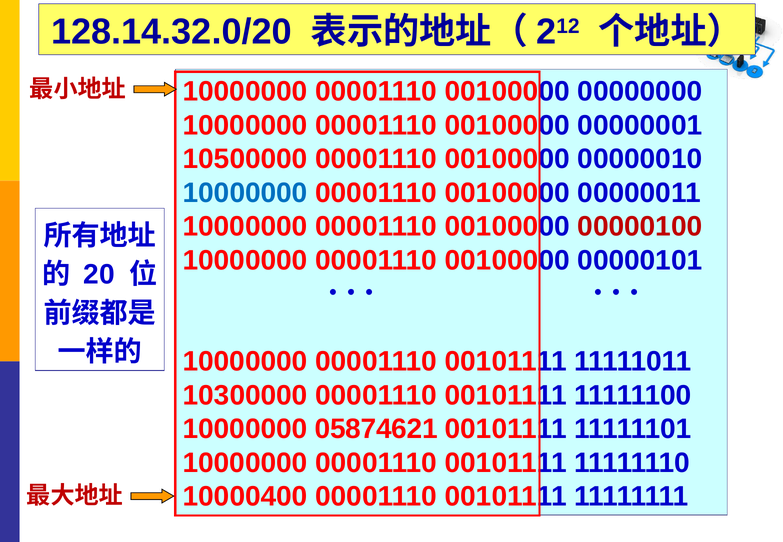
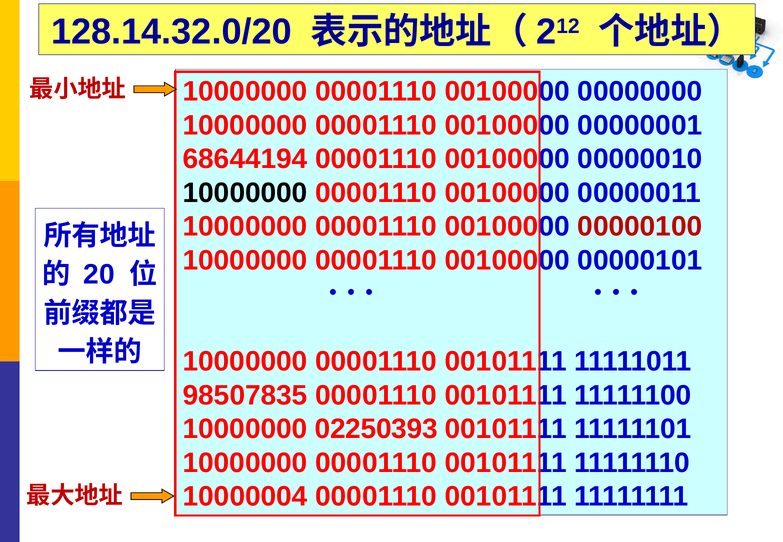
10500000: 10500000 -> 68644194
10000000 at (245, 193) colour: blue -> black
10300000: 10300000 -> 98507835
05874621: 05874621 -> 02250393
10000400: 10000400 -> 10000004
